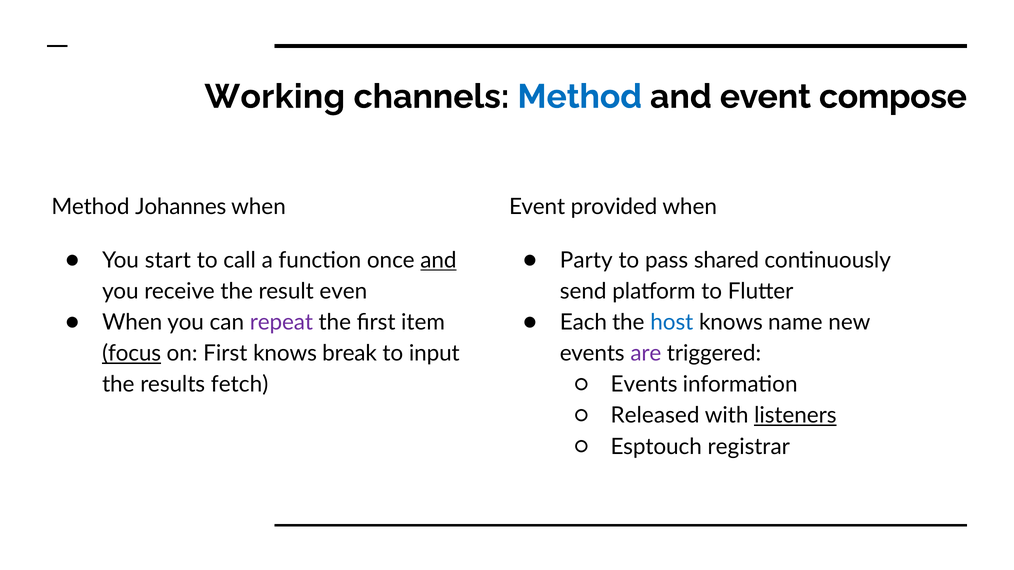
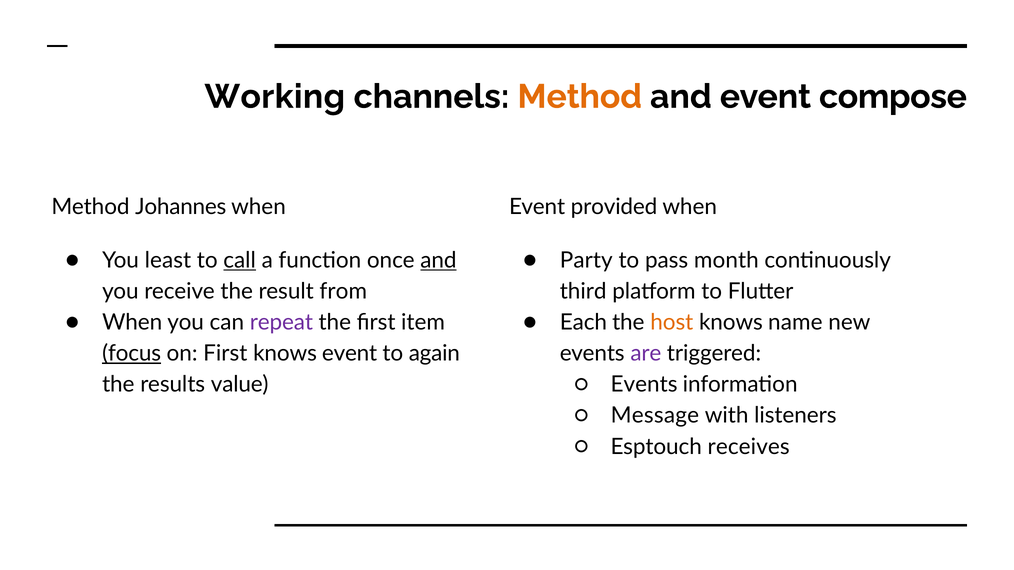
Method at (580, 97) colour: blue -> orange
start: start -> least
call underline: none -> present
shared: shared -> month
even: even -> from
send: send -> third
host colour: blue -> orange
knows break: break -> event
input: input -> again
fetch: fetch -> value
Released: Released -> Message
listeners underline: present -> none
registrar: registrar -> receives
